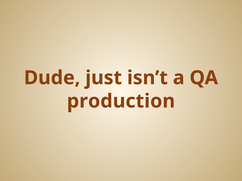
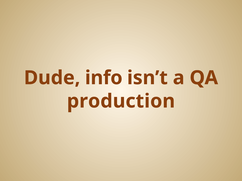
just: just -> info
